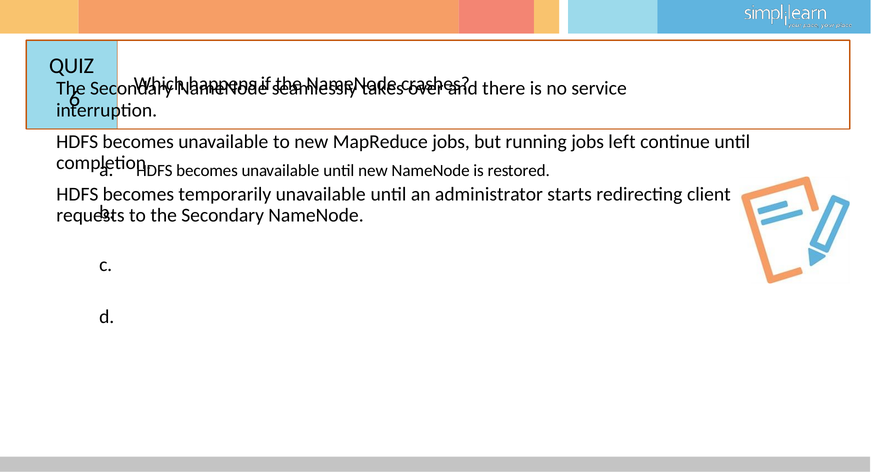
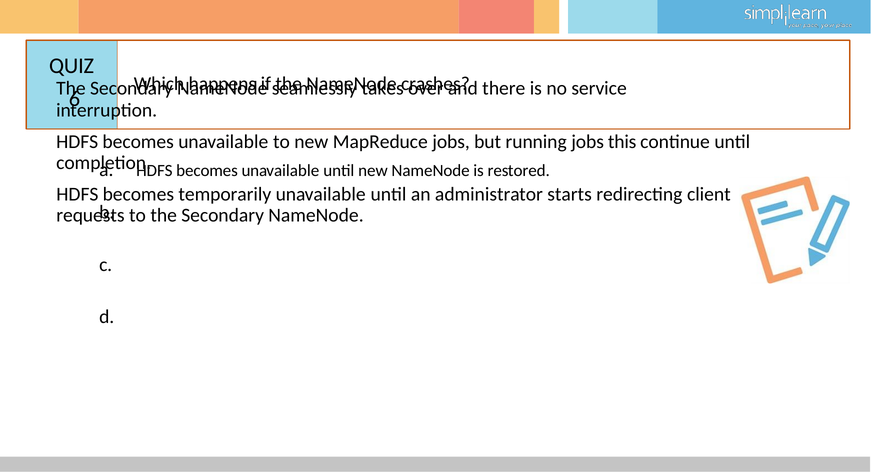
left: left -> this
